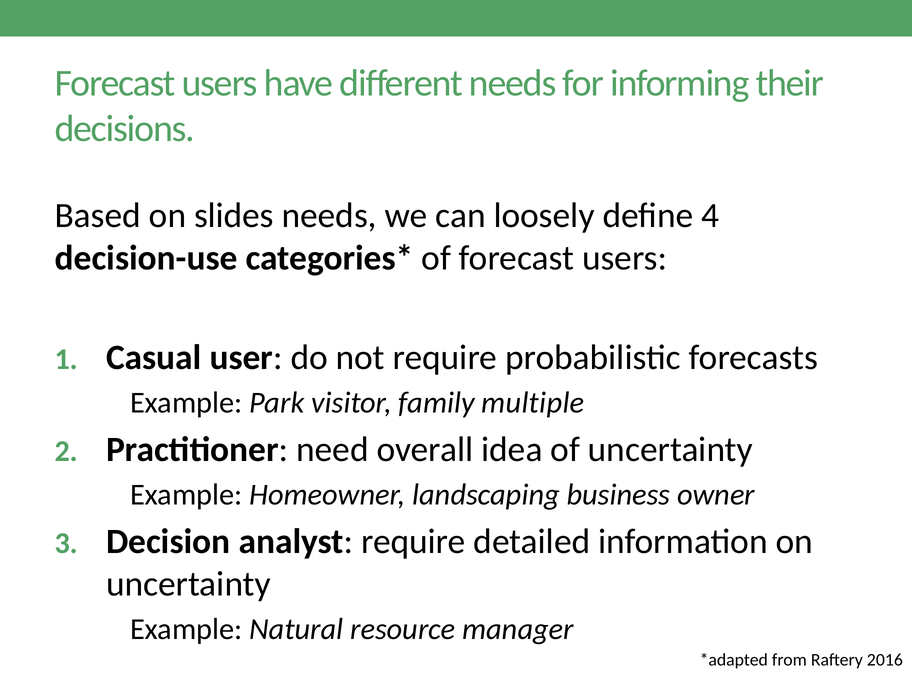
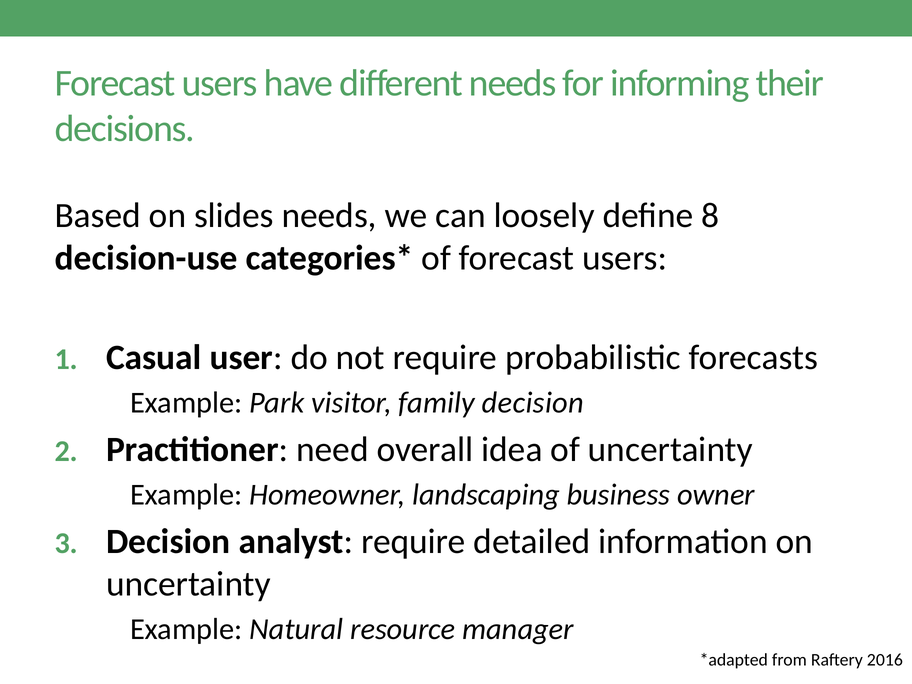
4: 4 -> 8
family multiple: multiple -> decision
